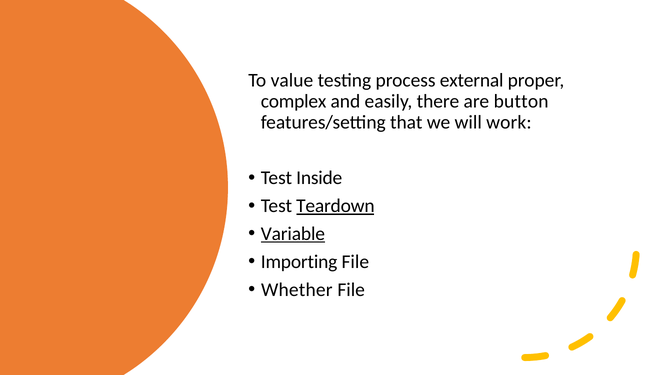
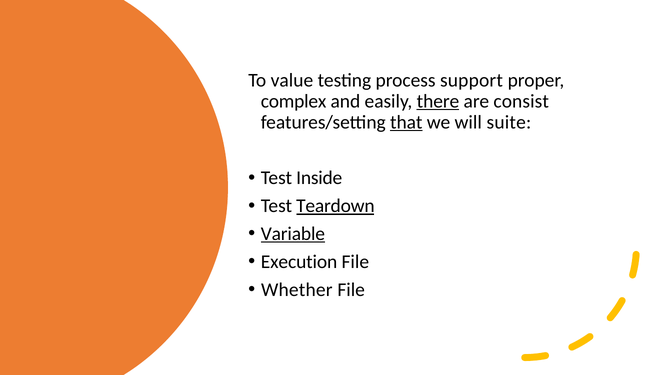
external: external -> support
there underline: none -> present
button: button -> consist
that underline: none -> present
work: work -> suite
Importing: Importing -> Execution
